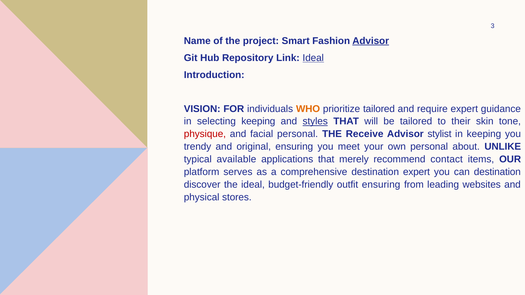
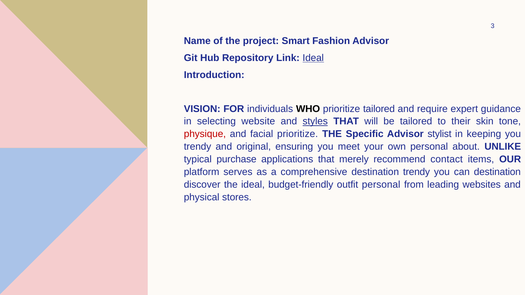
Advisor at (371, 41) underline: present -> none
WHO colour: orange -> black
selecting keeping: keeping -> website
facial personal: personal -> prioritize
Receive: Receive -> Specific
available: available -> purchase
destination expert: expert -> trendy
outfit ensuring: ensuring -> personal
